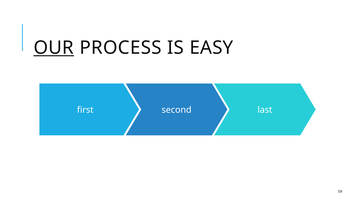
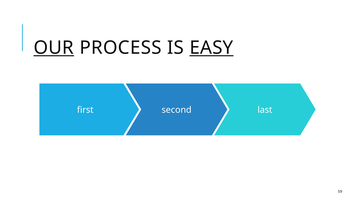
EASY underline: none -> present
